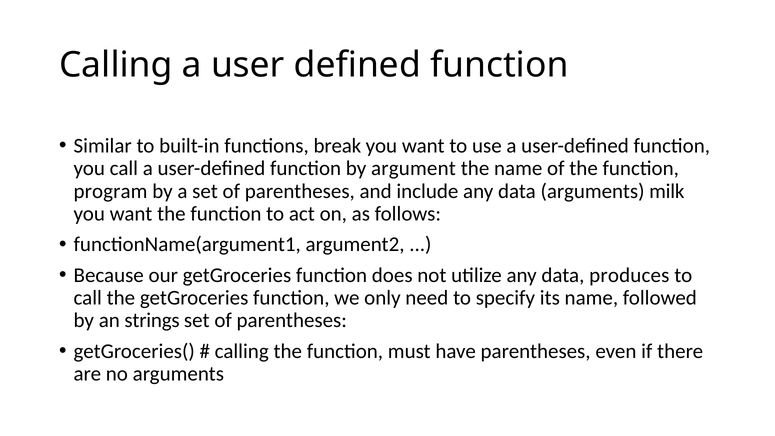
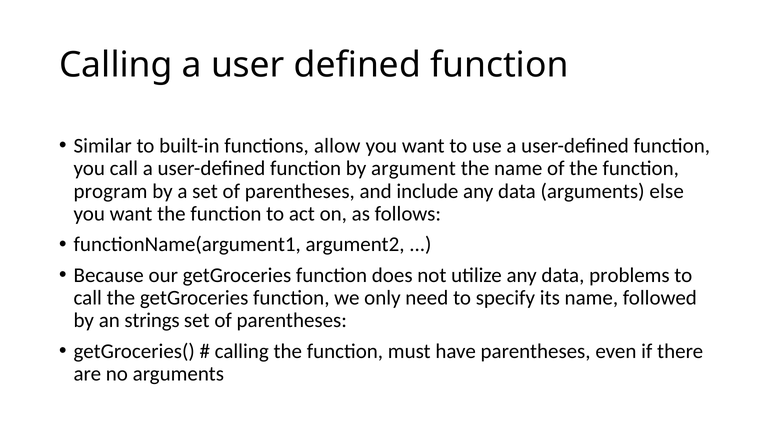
break: break -> allow
milk: milk -> else
produces: produces -> problems
